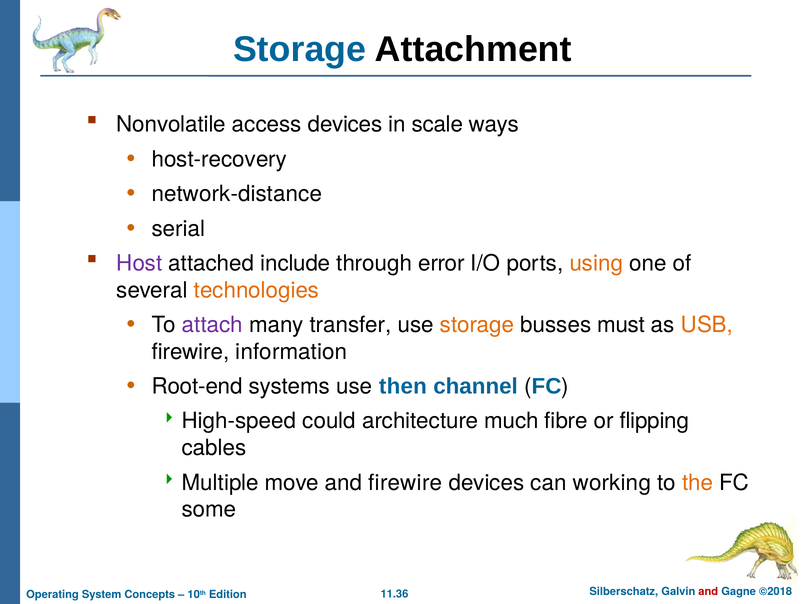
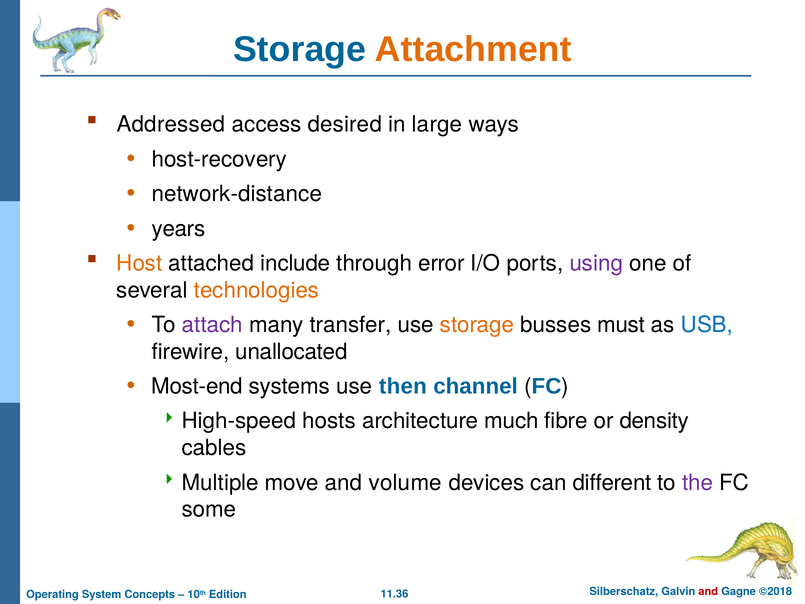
Attachment colour: black -> orange
Nonvolatile: Nonvolatile -> Addressed
access devices: devices -> desired
scale: scale -> large
serial: serial -> years
Host colour: purple -> orange
using colour: orange -> purple
USB colour: orange -> blue
information: information -> unallocated
Root-end: Root-end -> Most-end
could: could -> hosts
flipping: flipping -> density
and firewire: firewire -> volume
working: working -> different
the colour: orange -> purple
